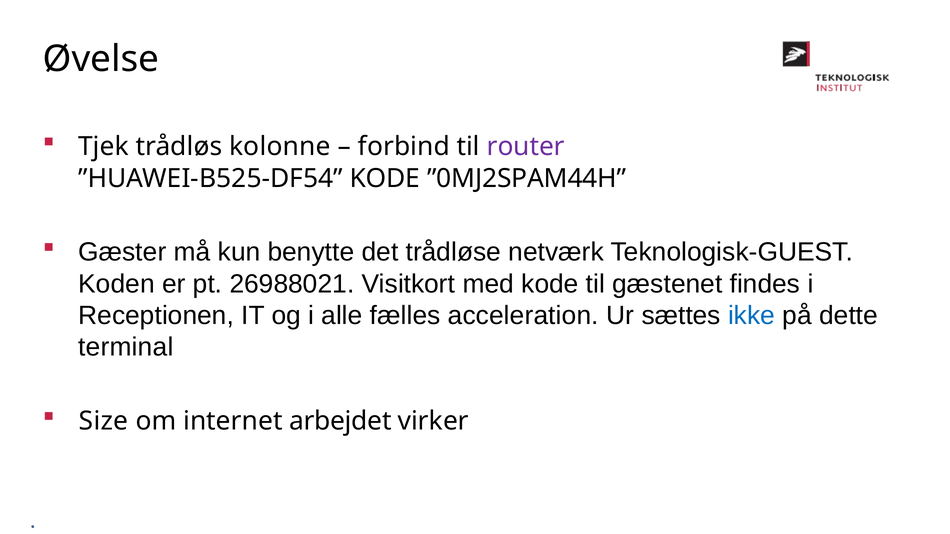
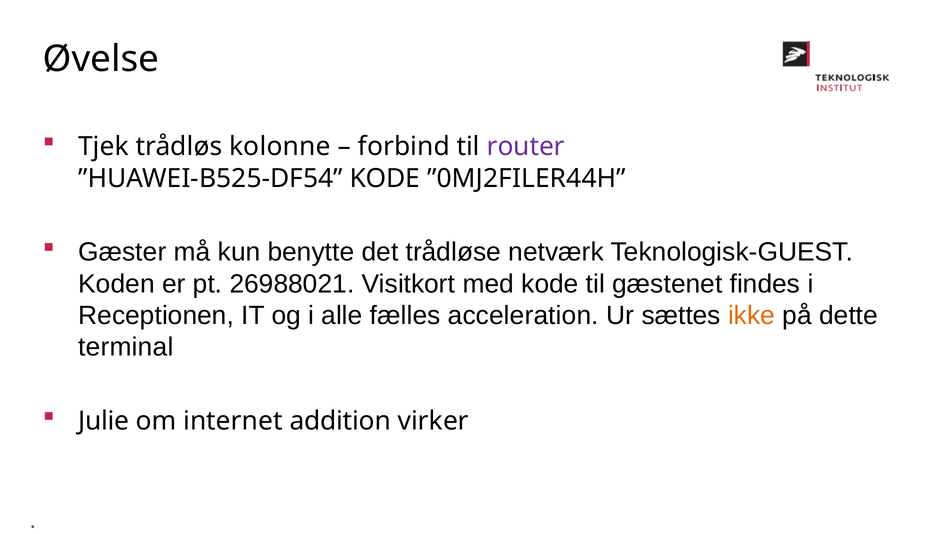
”0MJ2SPAM44H: ”0MJ2SPAM44H -> ”0MJ2FILER44H
ikke colour: blue -> orange
Size: Size -> Julie
arbejdet: arbejdet -> addition
